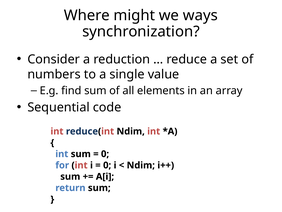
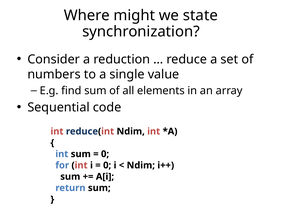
ways: ways -> state
